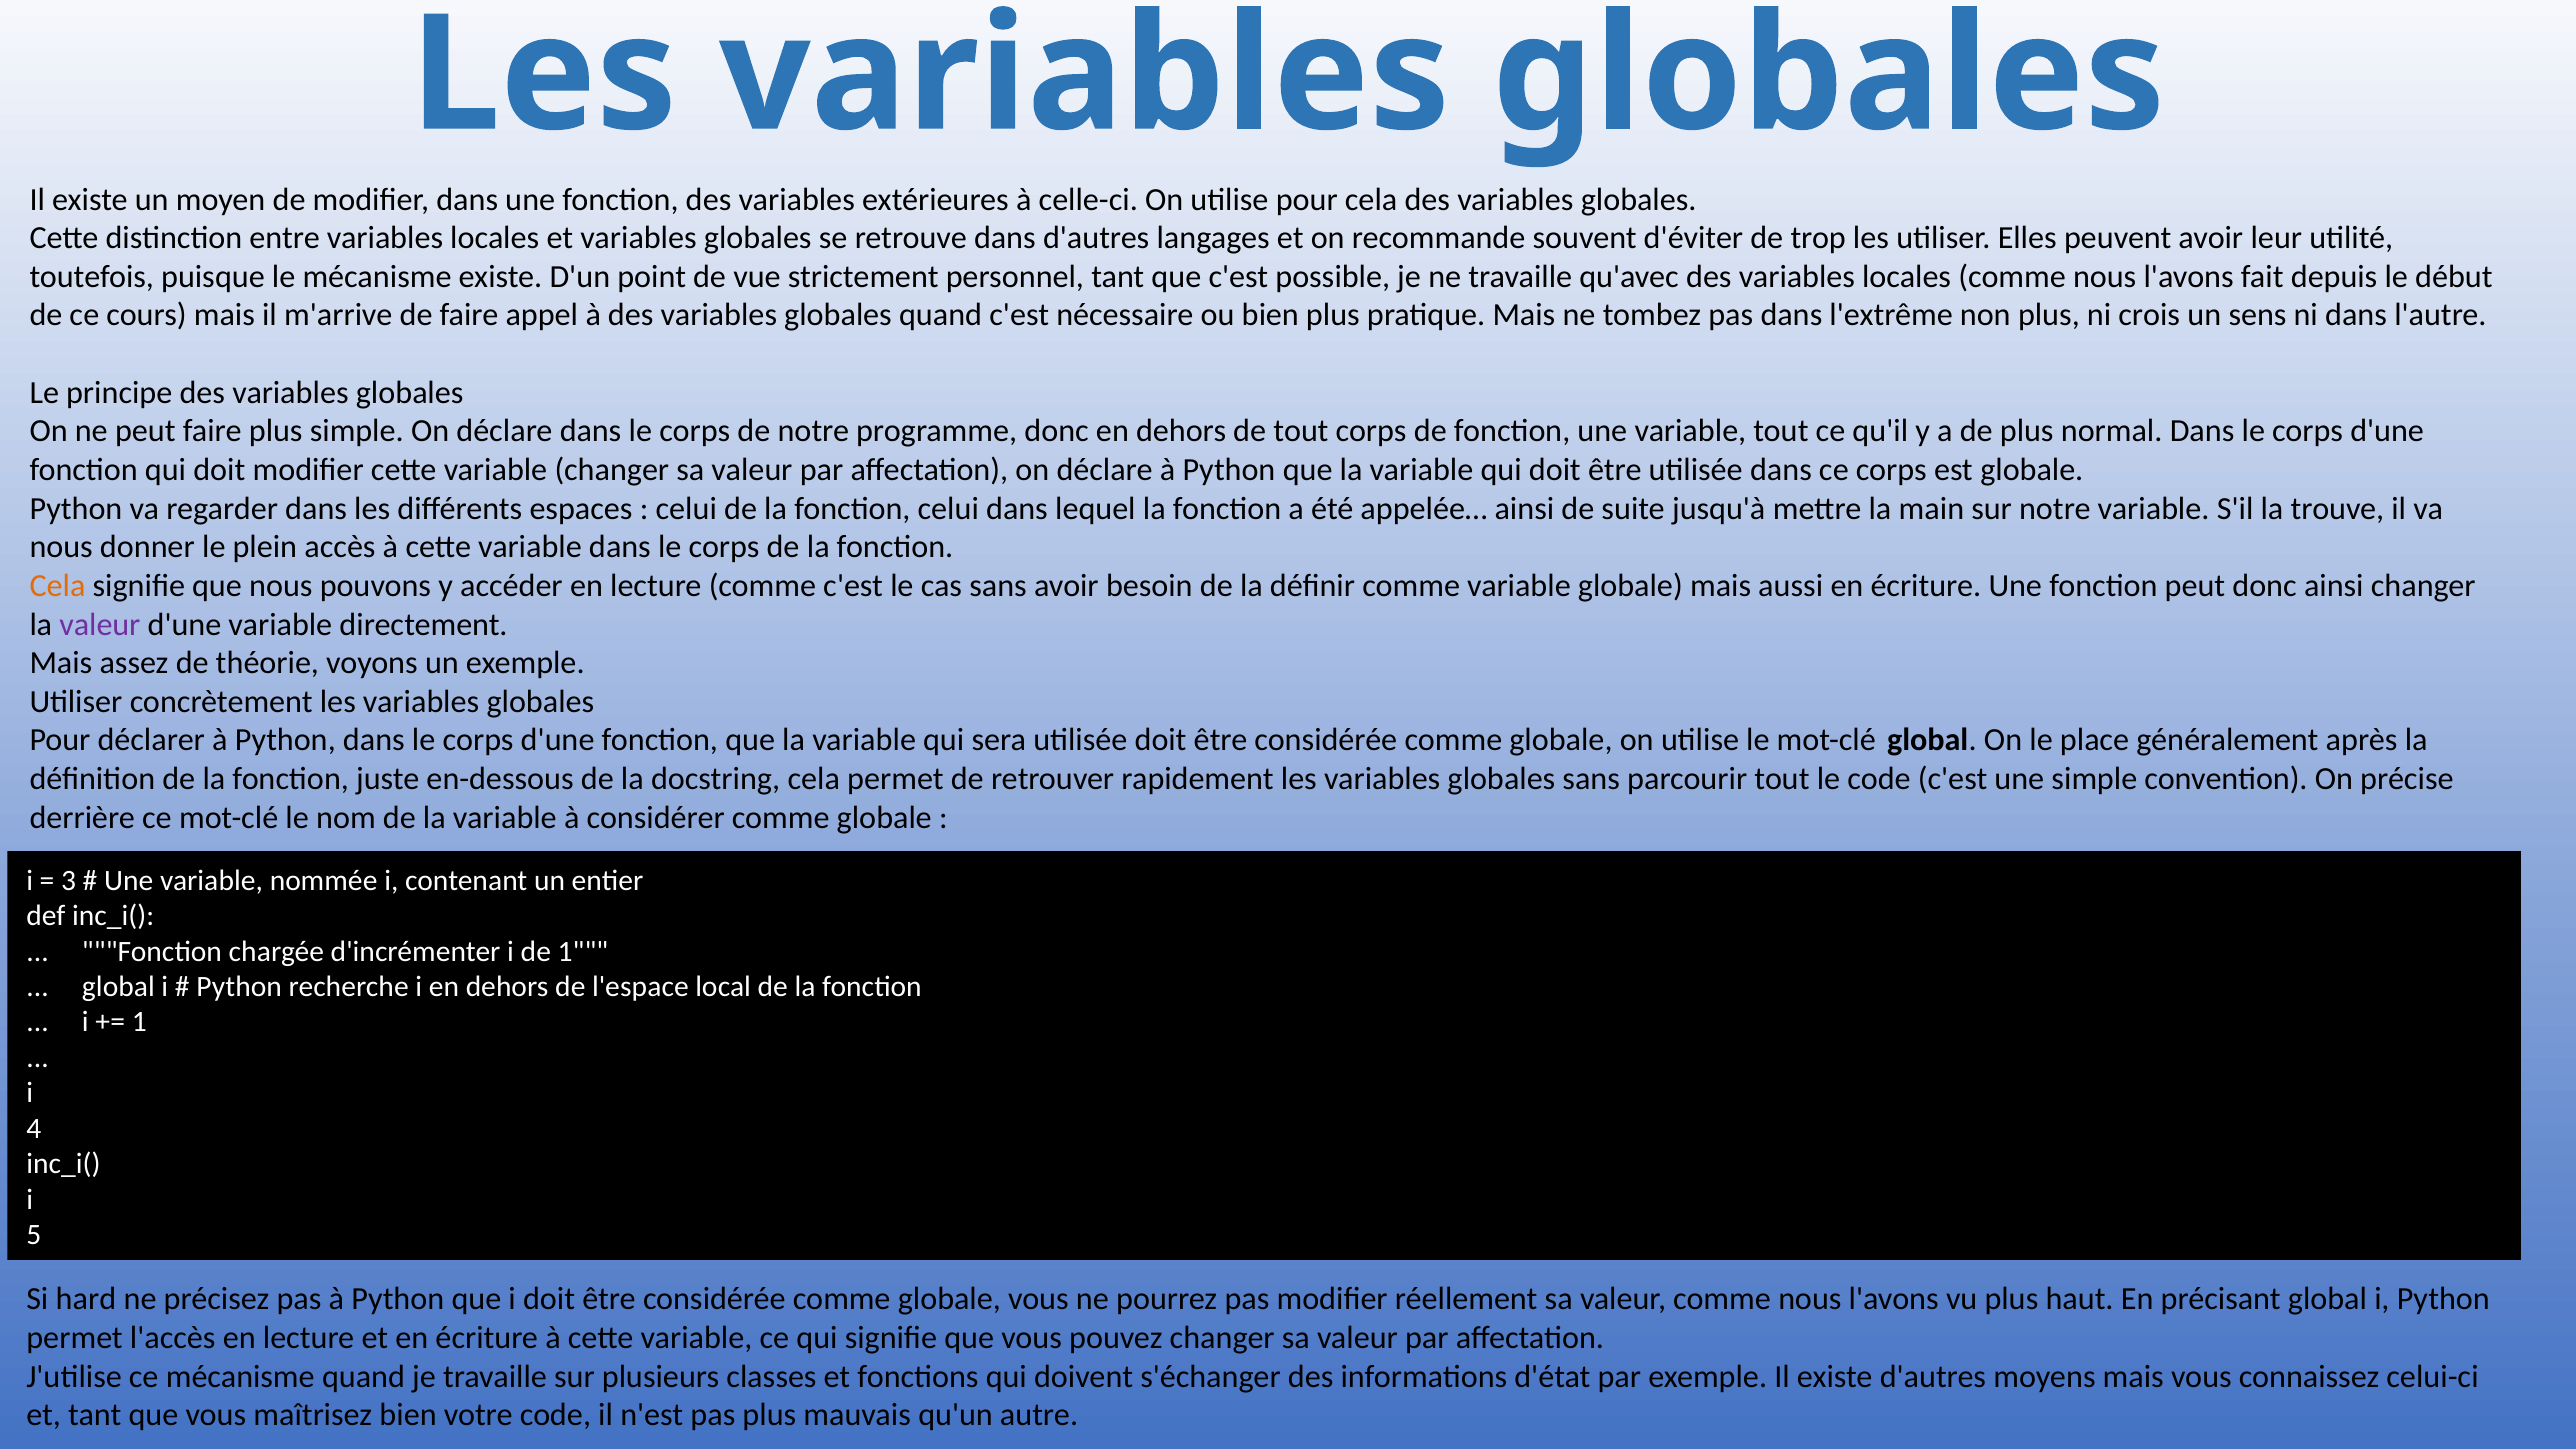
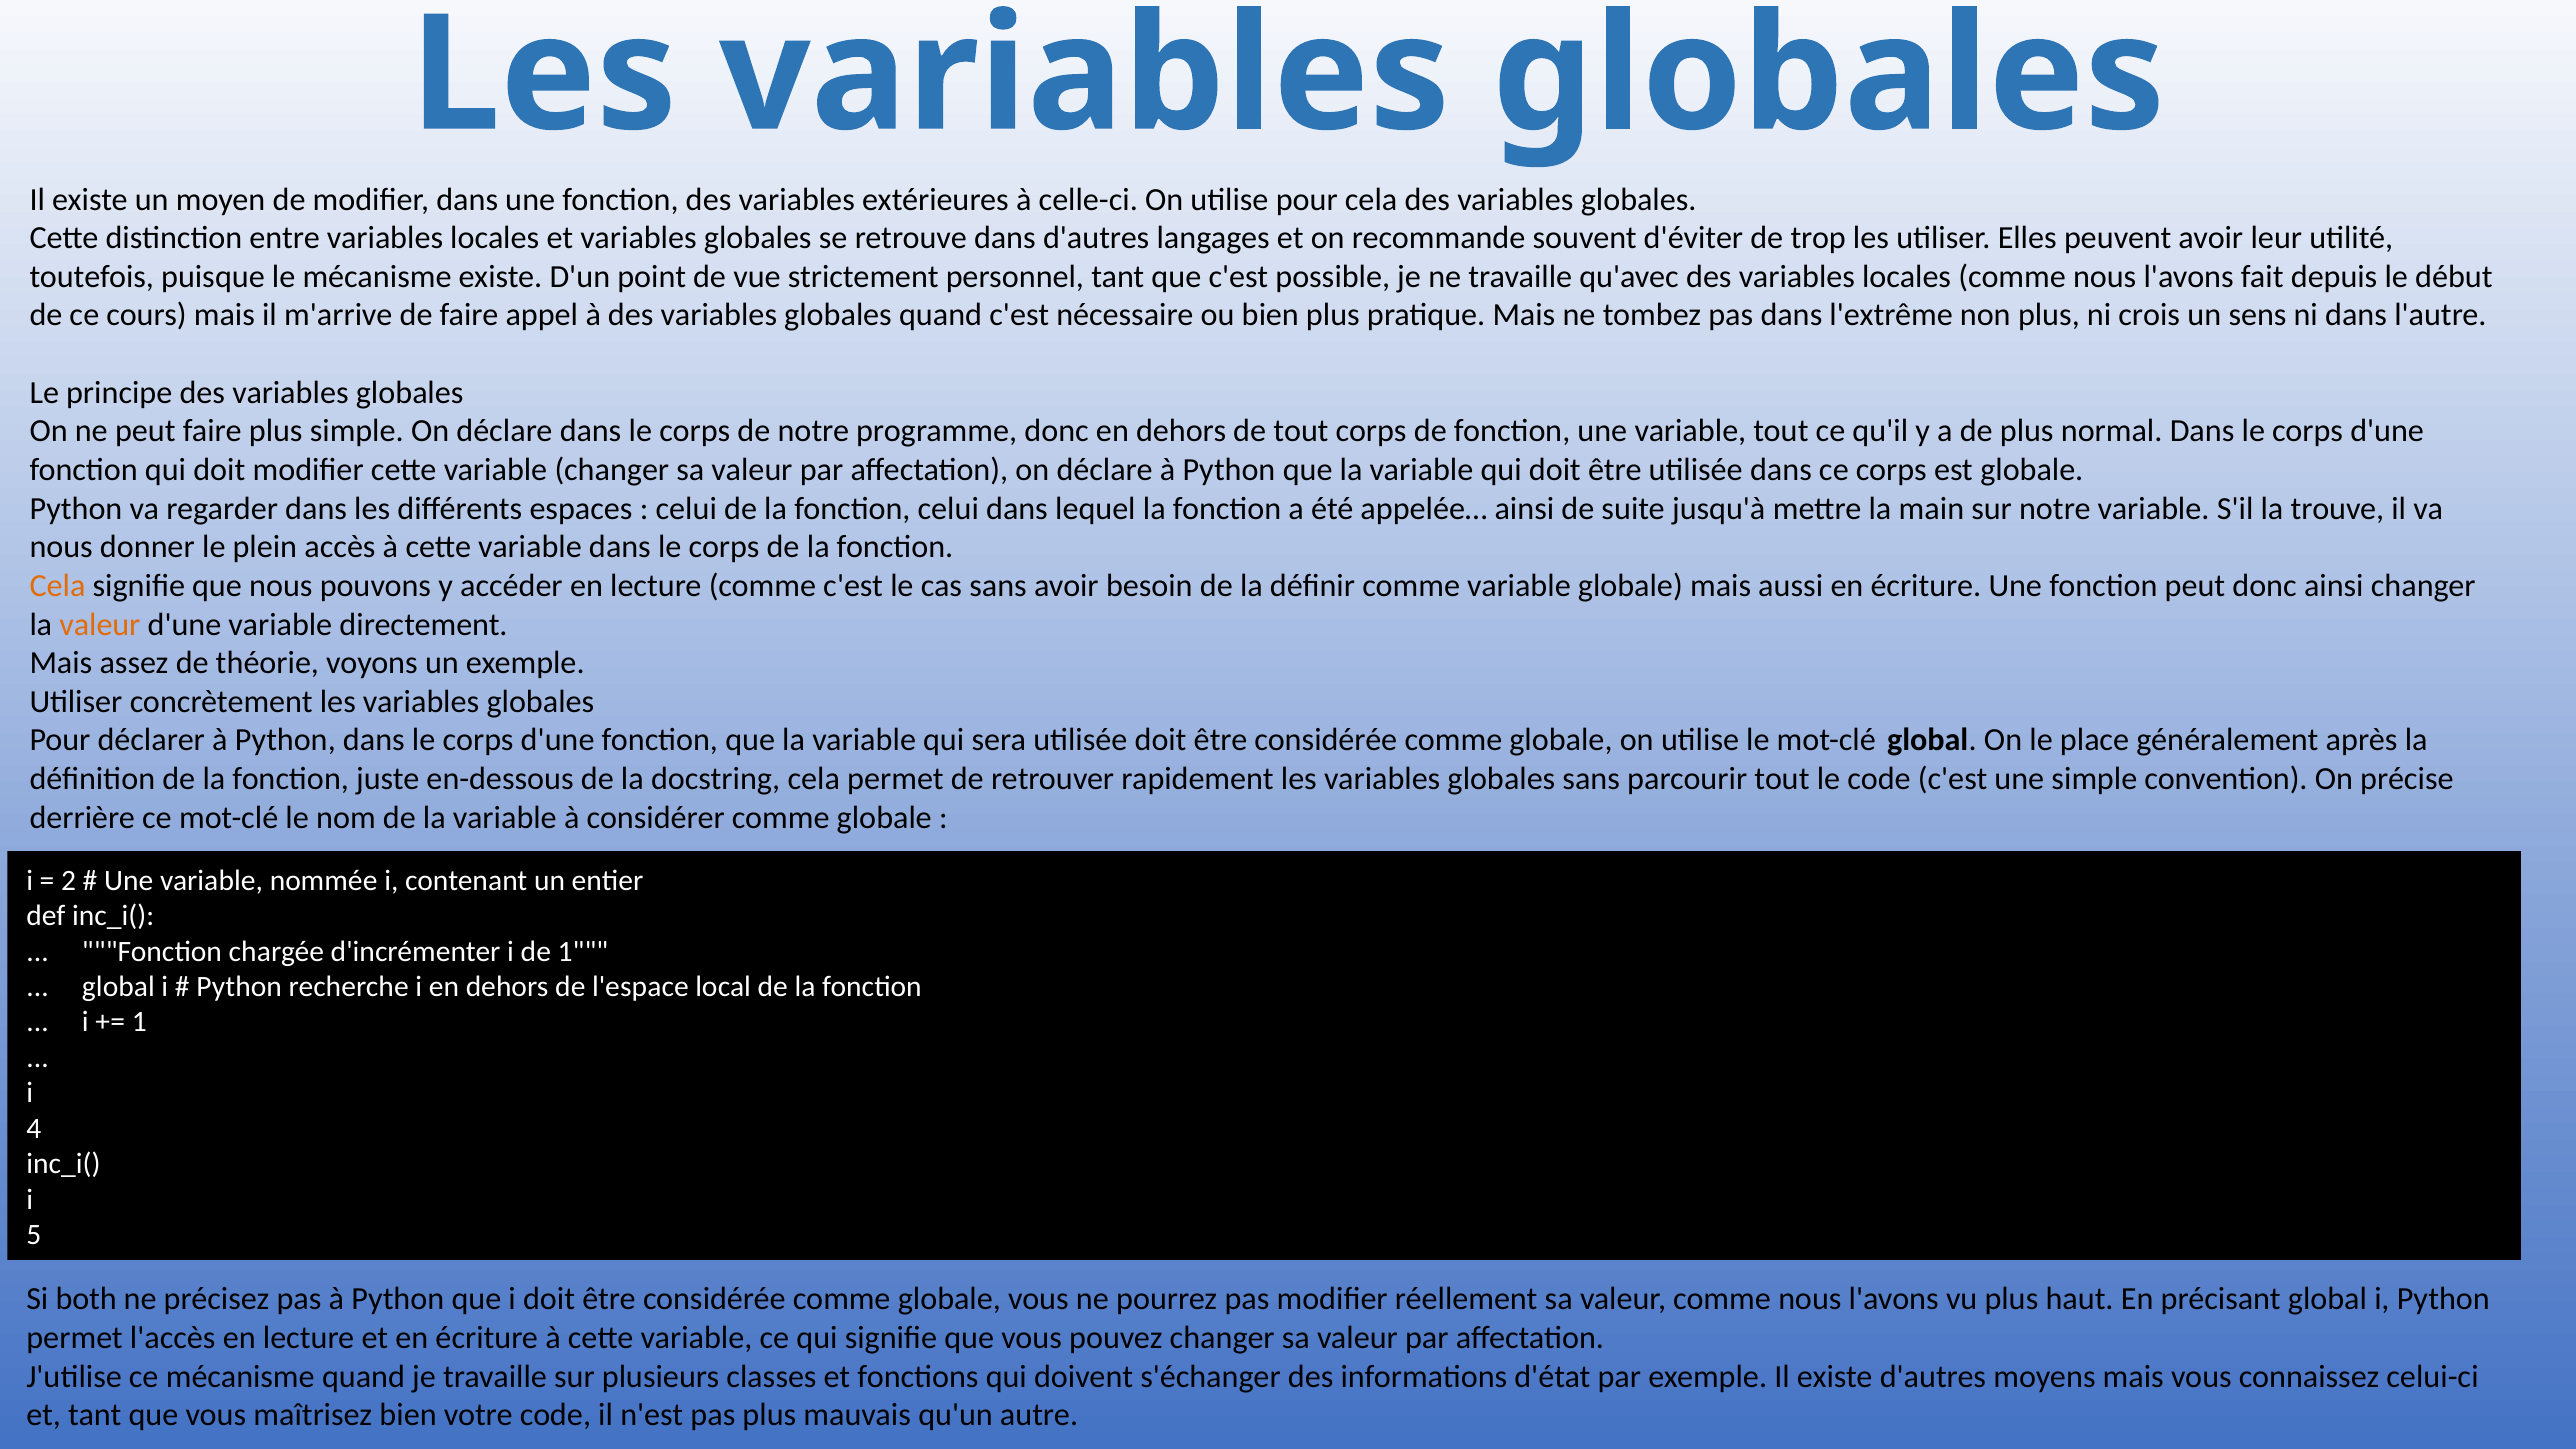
valeur at (100, 624) colour: purple -> orange
3: 3 -> 2
hard: hard -> both
